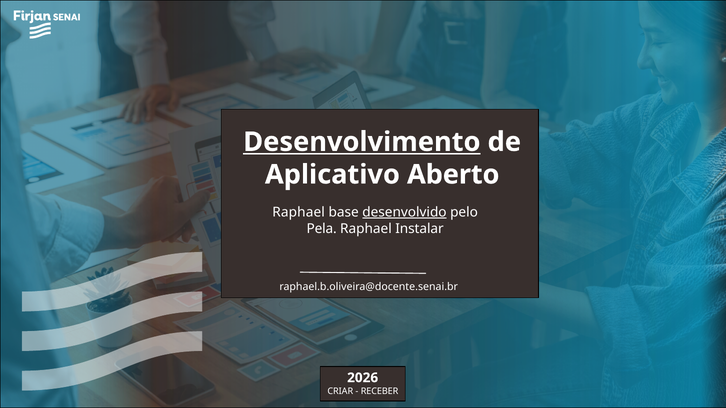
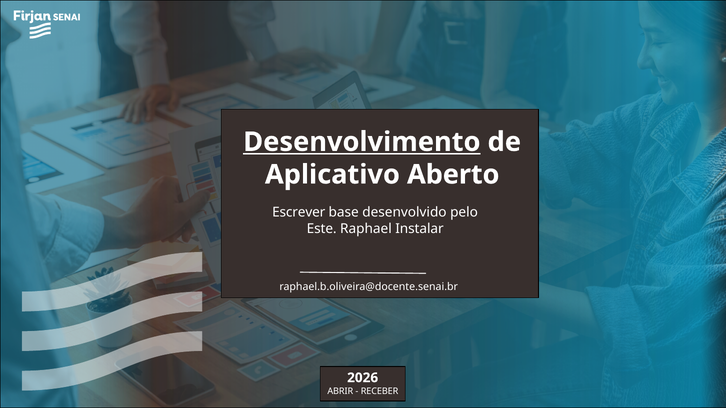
Raphael at (299, 212): Raphael -> Escrever
desenvolvido underline: present -> none
Pela: Pela -> Este
CRIAR: CRIAR -> ABRIR
